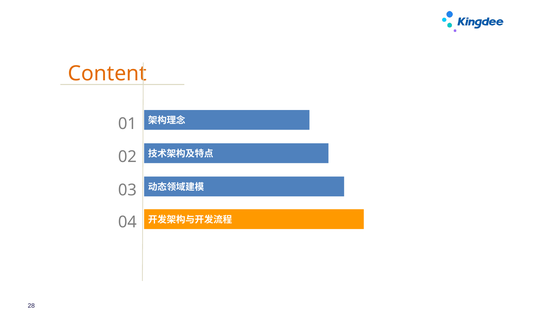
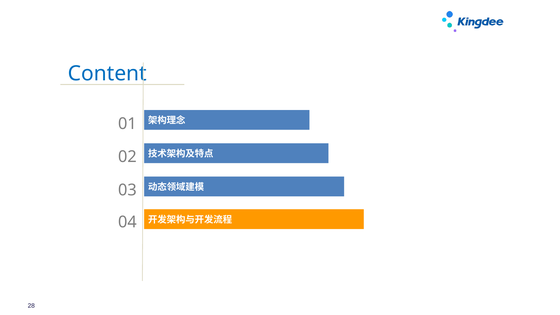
Content colour: orange -> blue
